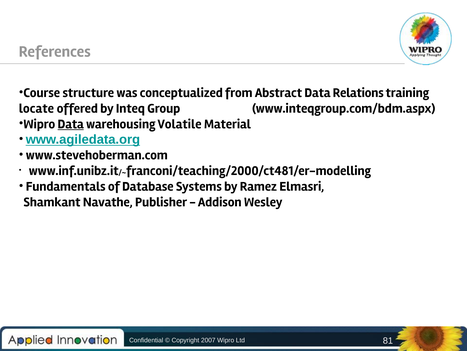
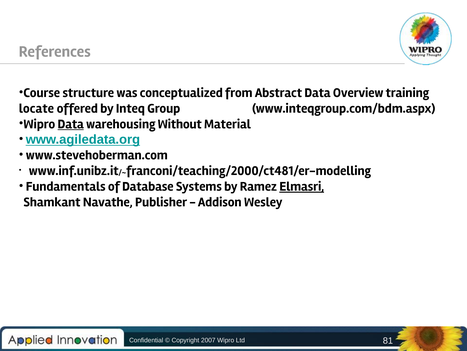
Relations: Relations -> Overview
Volatile: Volatile -> Without
Elmasri underline: none -> present
